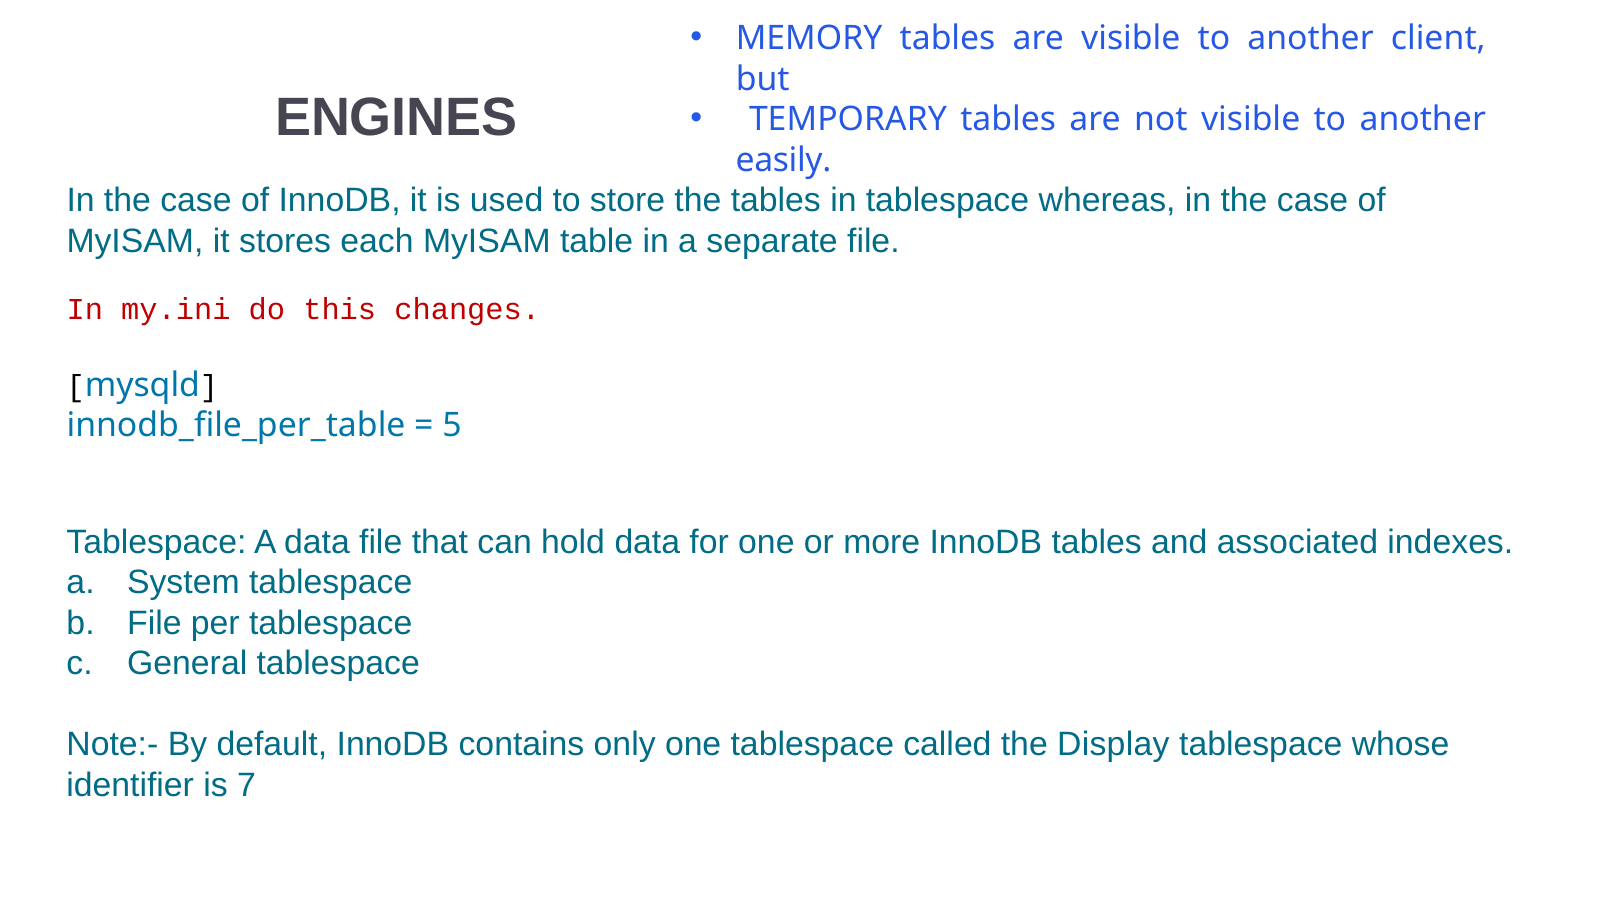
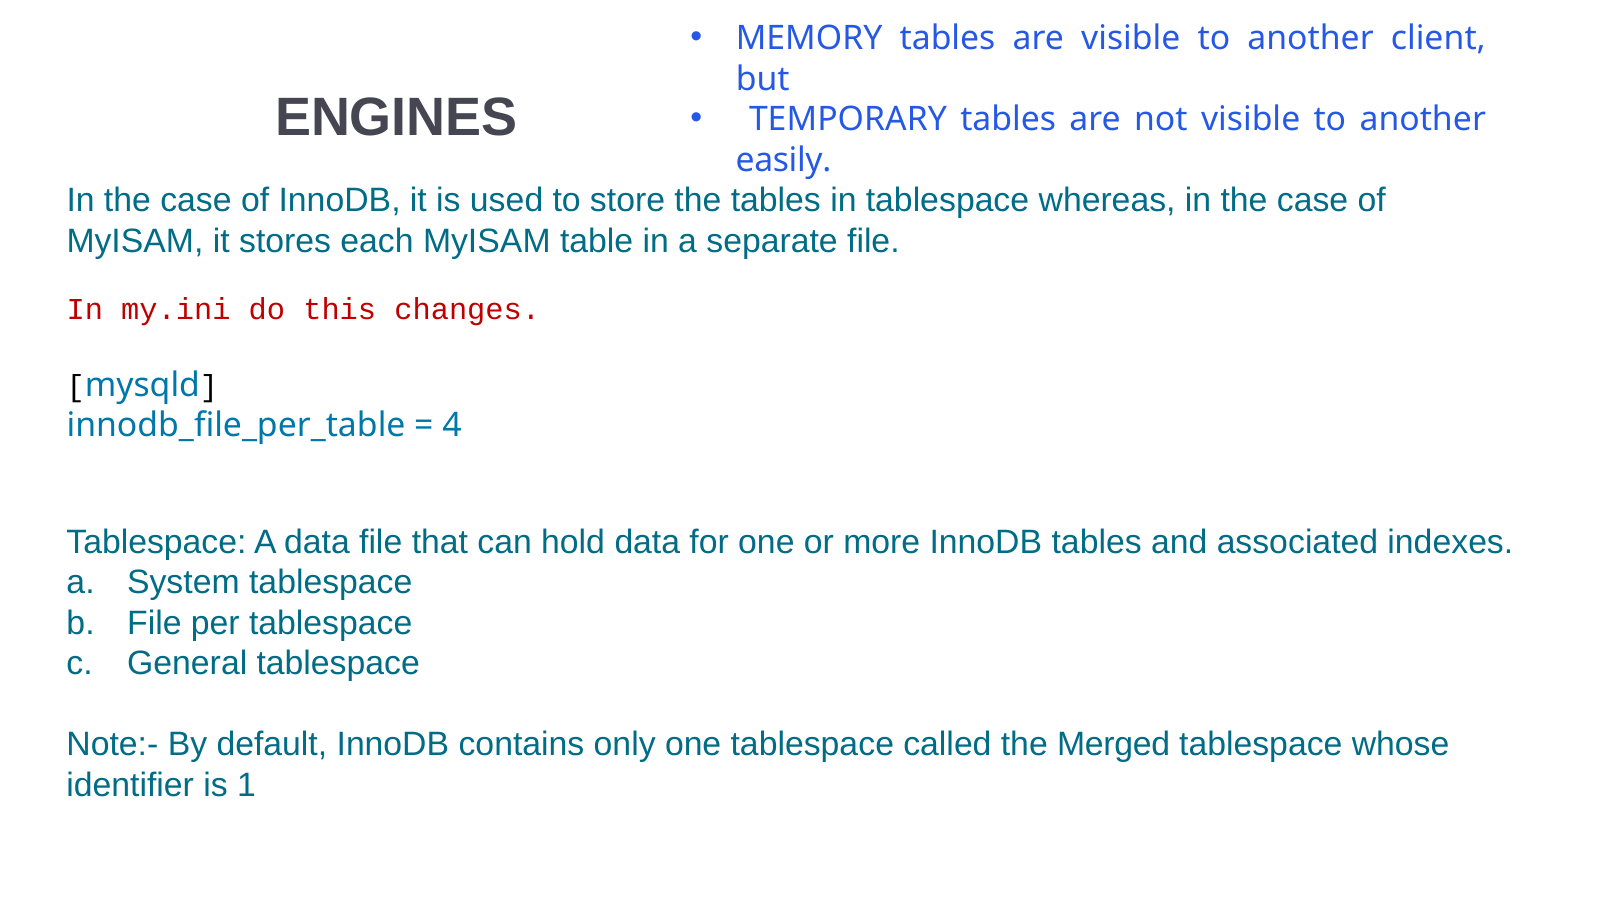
5: 5 -> 4
Display: Display -> Merged
7: 7 -> 1
